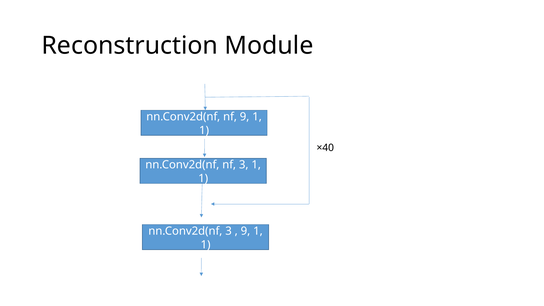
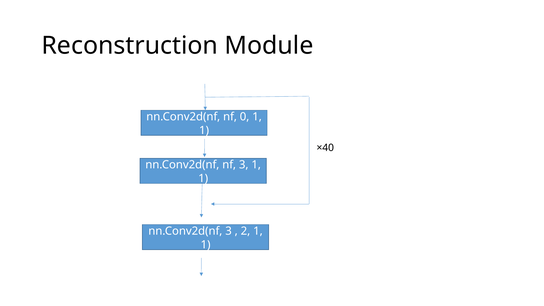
nf 9: 9 -> 0
9 at (245, 231): 9 -> 2
